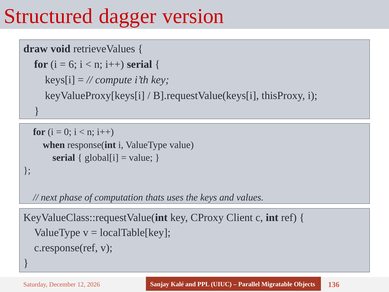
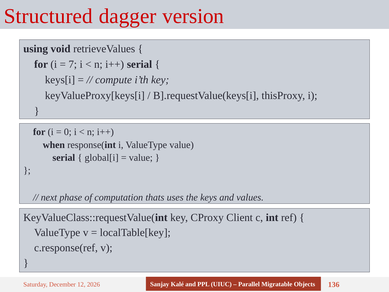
draw: draw -> using
6: 6 -> 7
